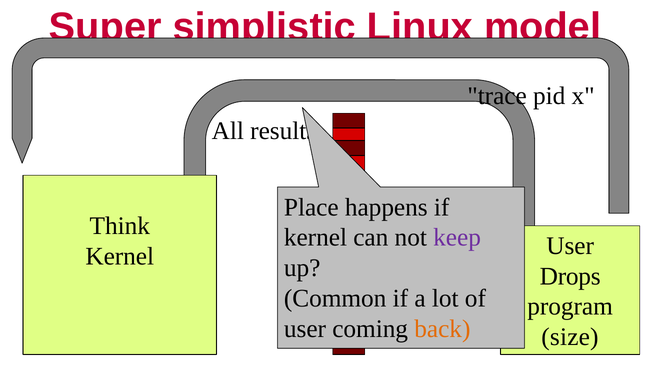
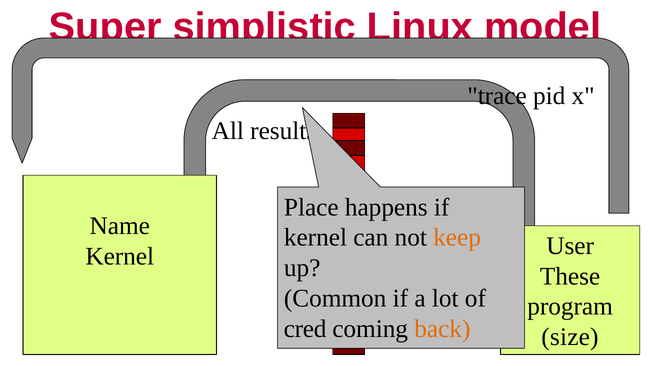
Think: Think -> Name
keep colour: purple -> orange
Drops: Drops -> These
user at (305, 329): user -> cred
